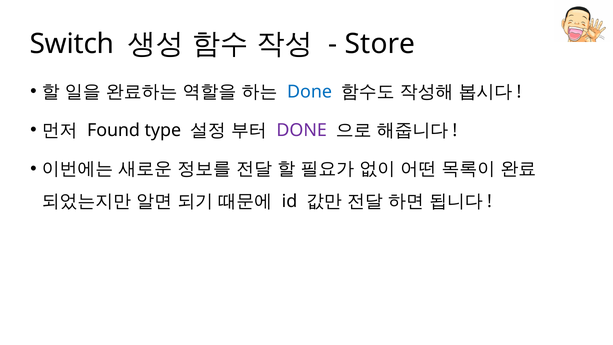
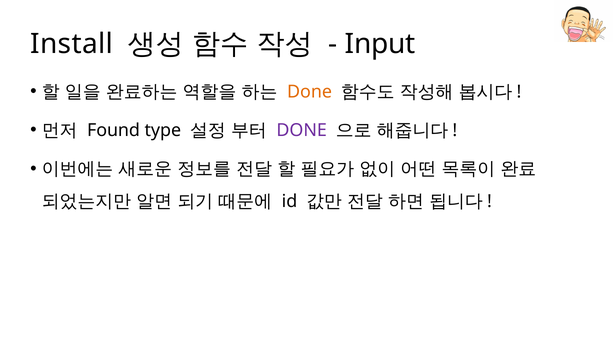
Switch: Switch -> Install
Store: Store -> Input
Done at (310, 92) colour: blue -> orange
